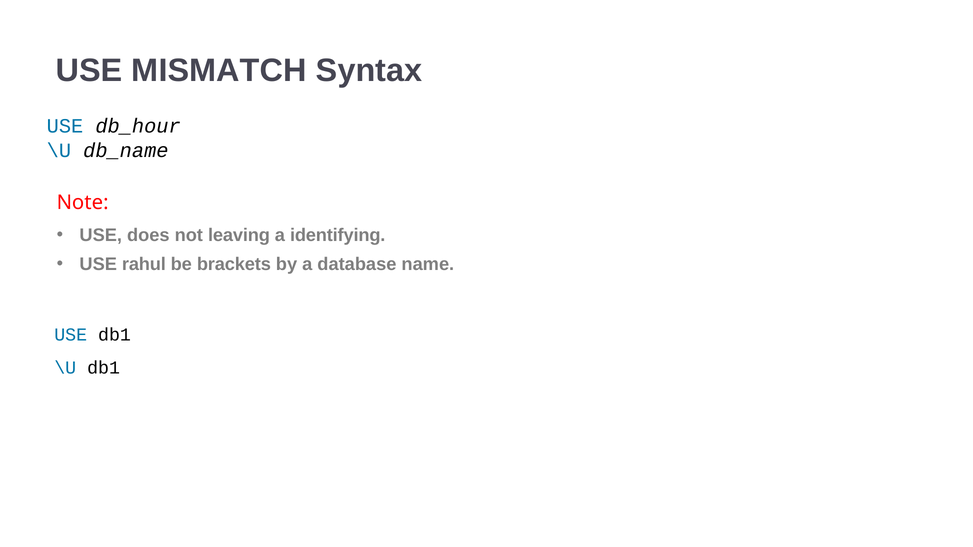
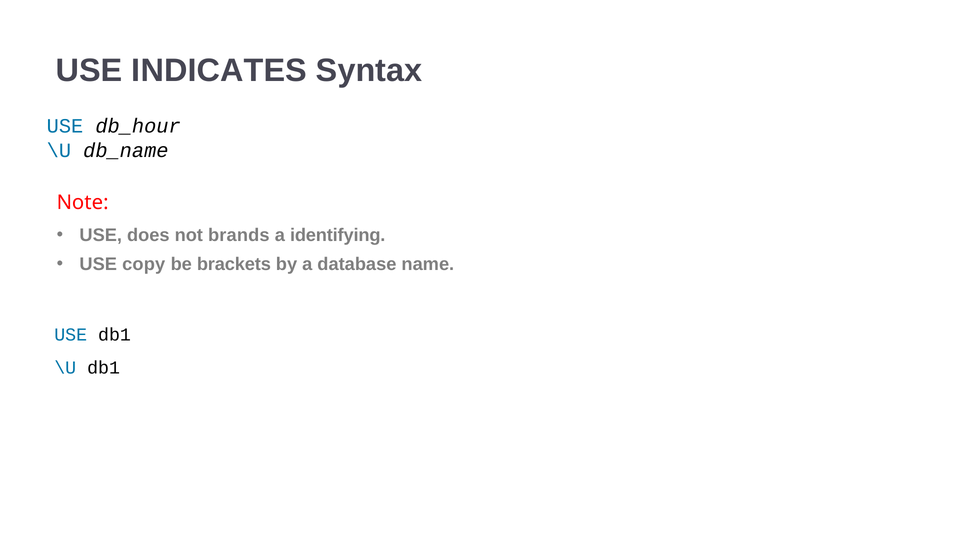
MISMATCH: MISMATCH -> INDICATES
leaving: leaving -> brands
rahul: rahul -> copy
